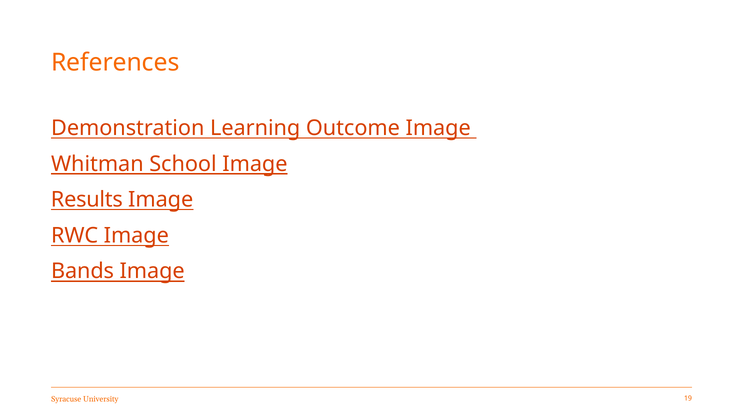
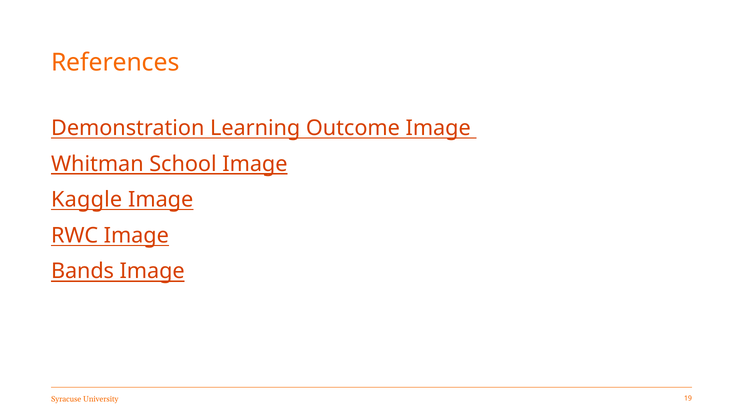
Results: Results -> Kaggle
